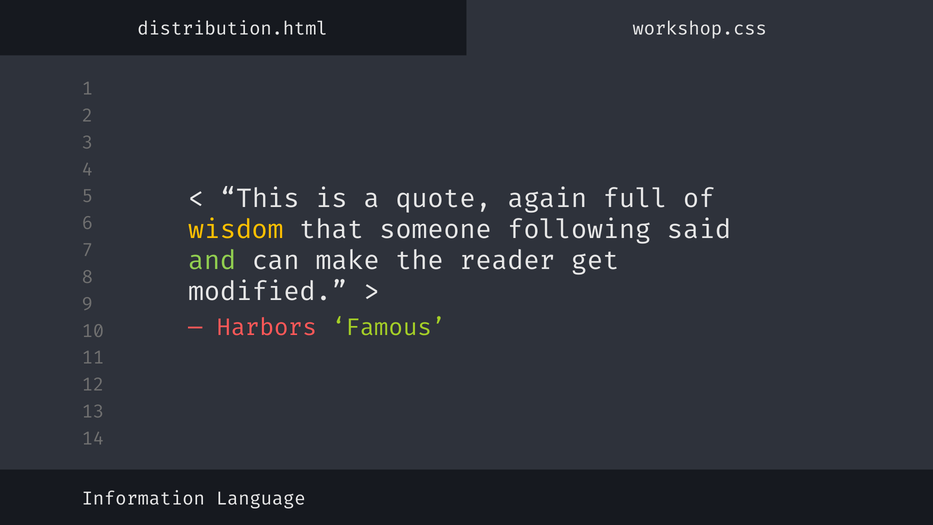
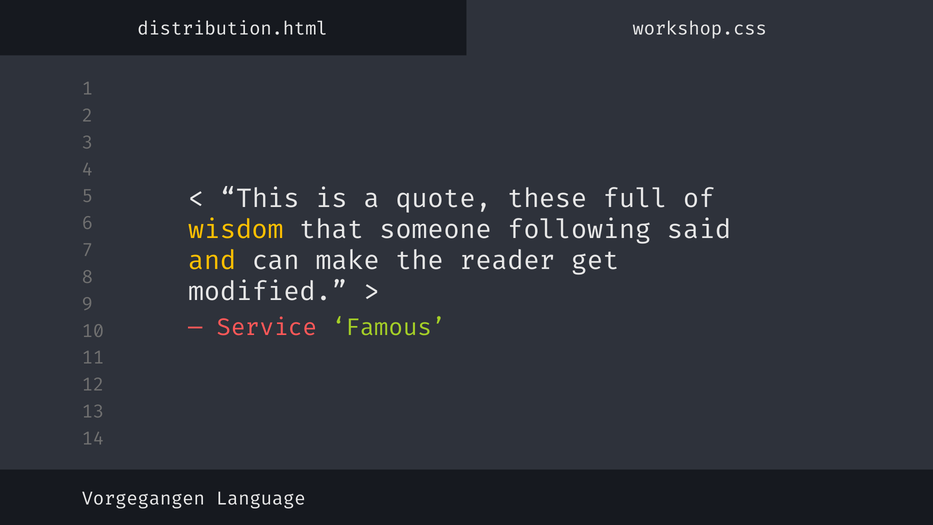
again: again -> these
and colour: light green -> yellow
Harbors: Harbors -> Service
Information: Information -> Vorgegangen
